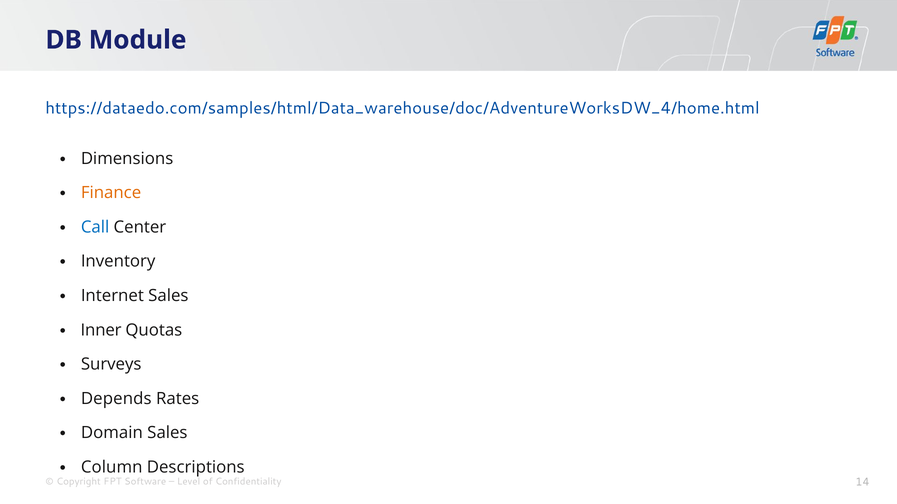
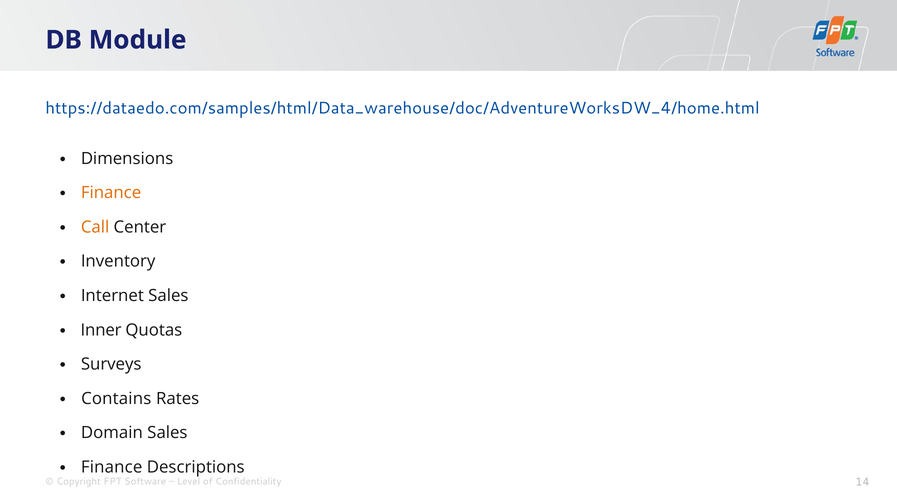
Call colour: blue -> orange
Depends: Depends -> Contains
Column at (112, 468): Column -> Finance
